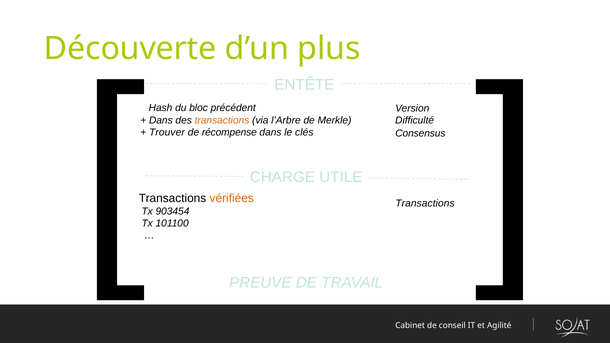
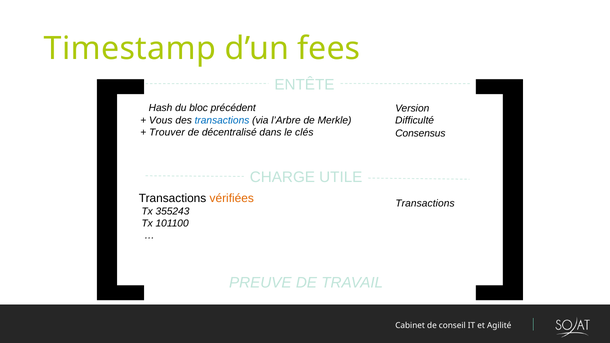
Découverte: Découverte -> Timestamp
plus: plus -> fees
Dans at (161, 120): Dans -> Vous
transactions at (222, 120) colour: orange -> blue
récompense: récompense -> décentralisé
903454: 903454 -> 355243
